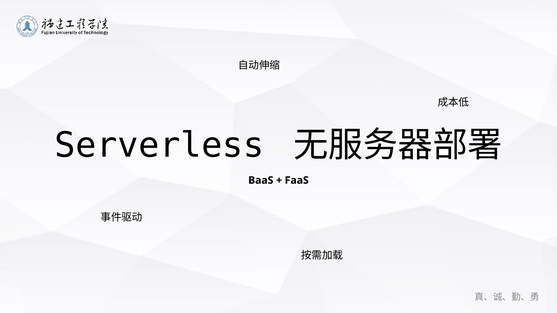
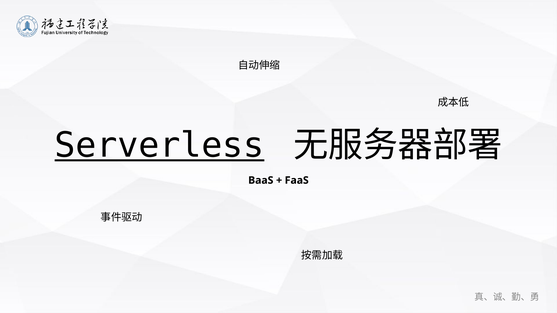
Serverless underline: none -> present
